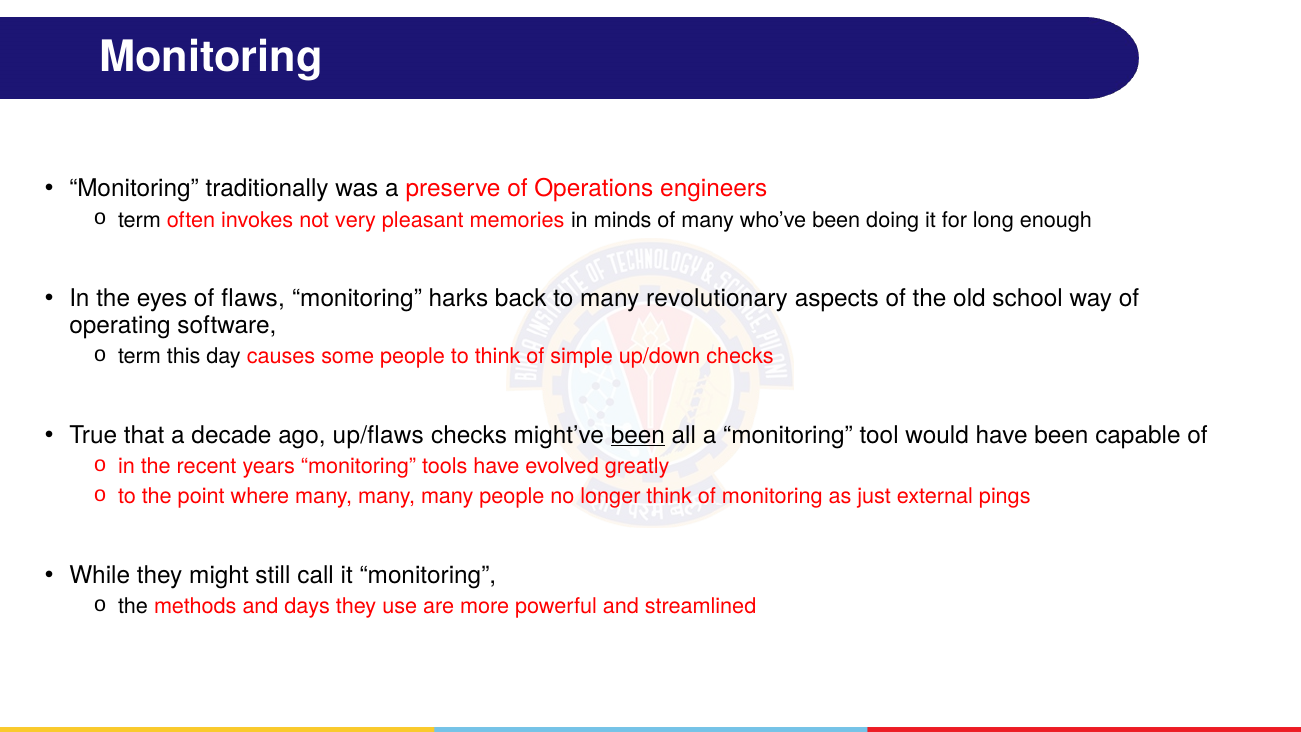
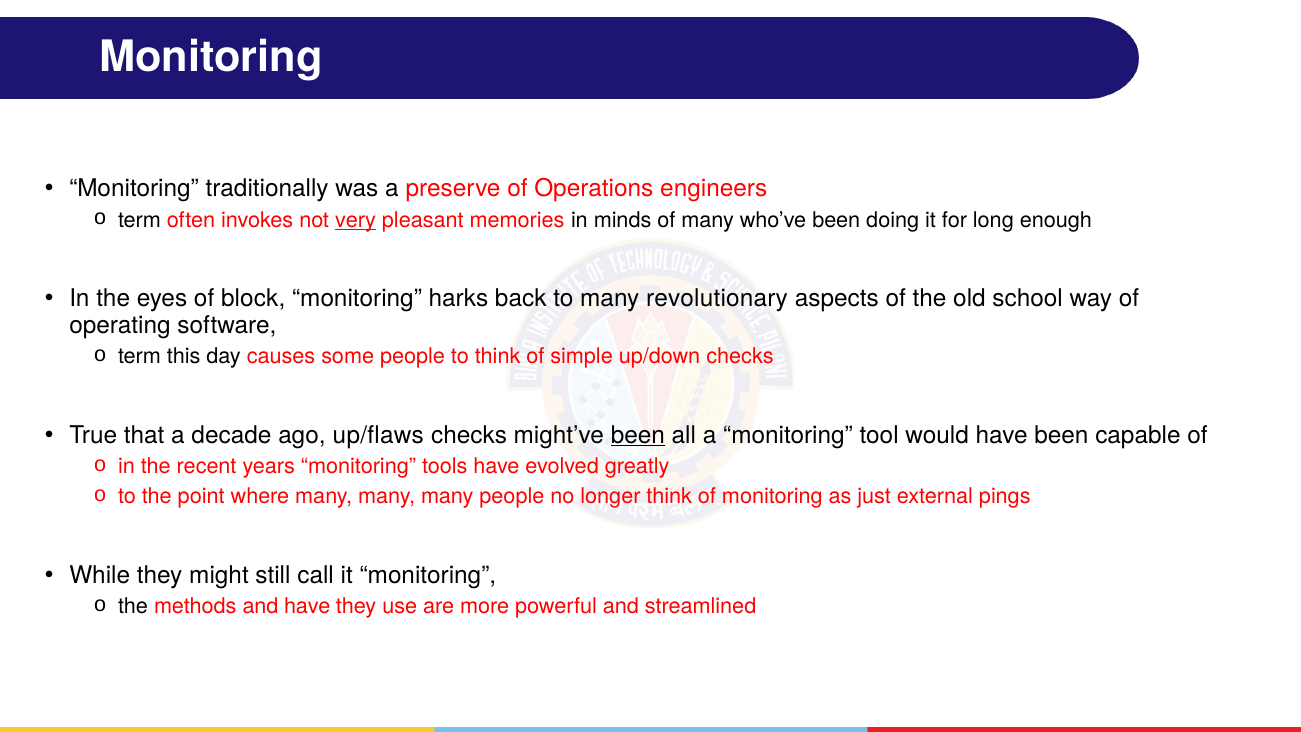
very underline: none -> present
flaws: flaws -> block
and days: days -> have
